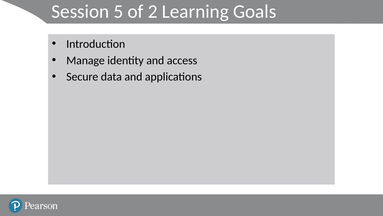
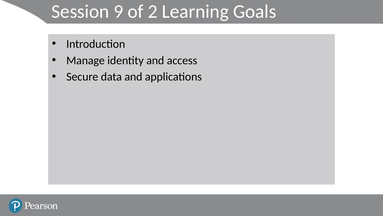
5: 5 -> 9
